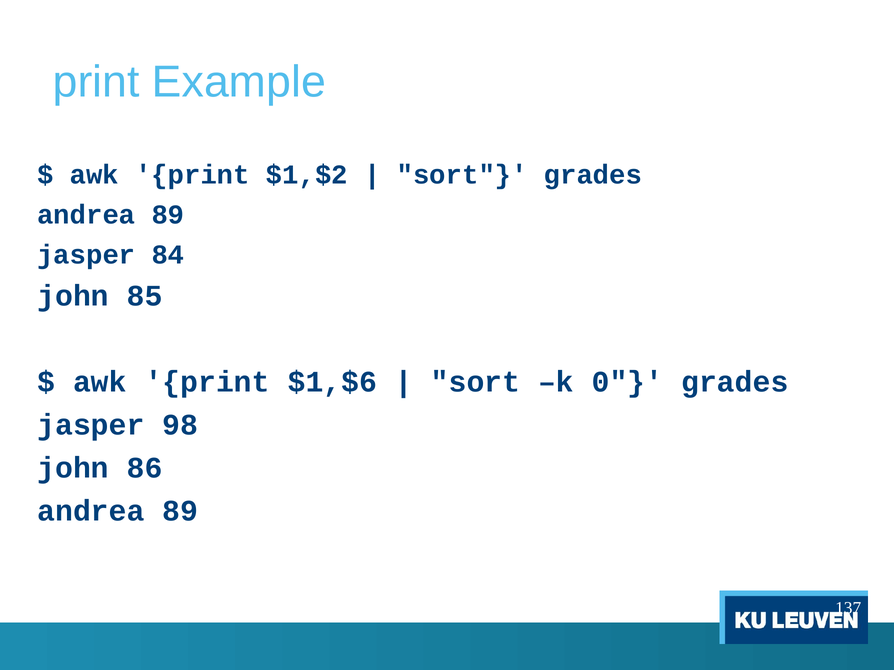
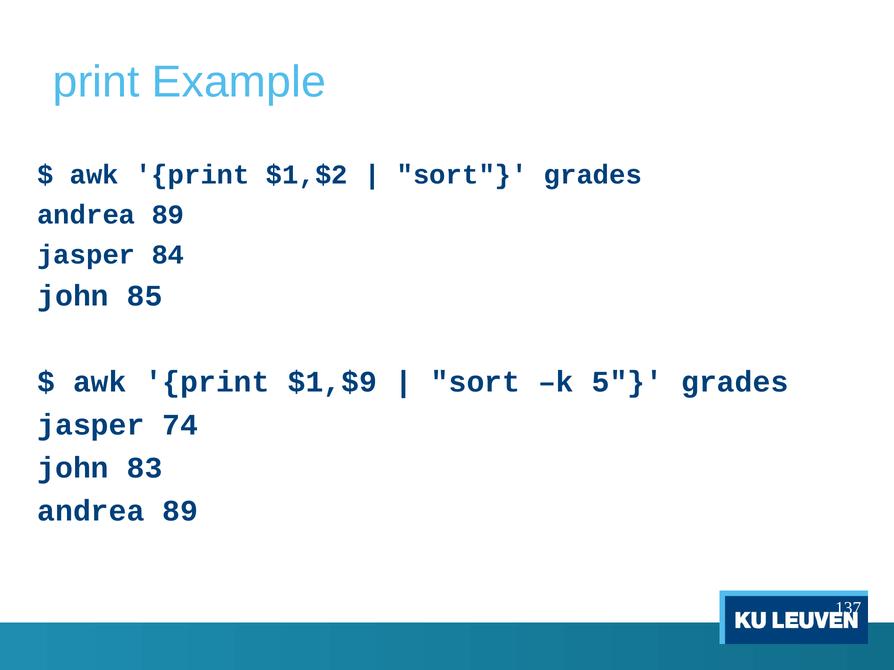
$1,$6: $1,$6 -> $1,$9
0: 0 -> 5
98: 98 -> 74
86: 86 -> 83
